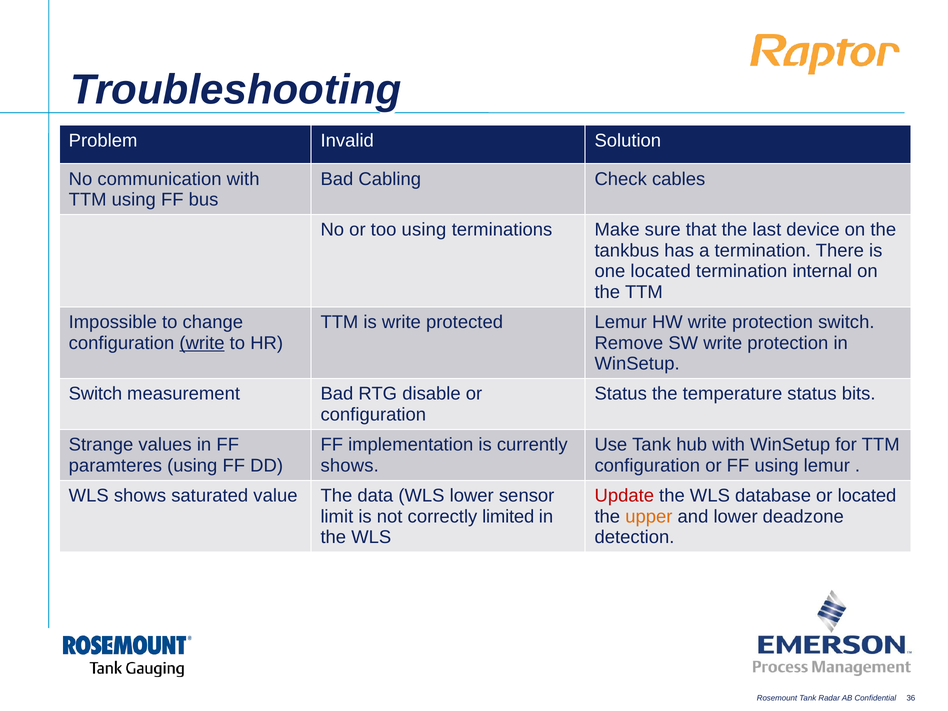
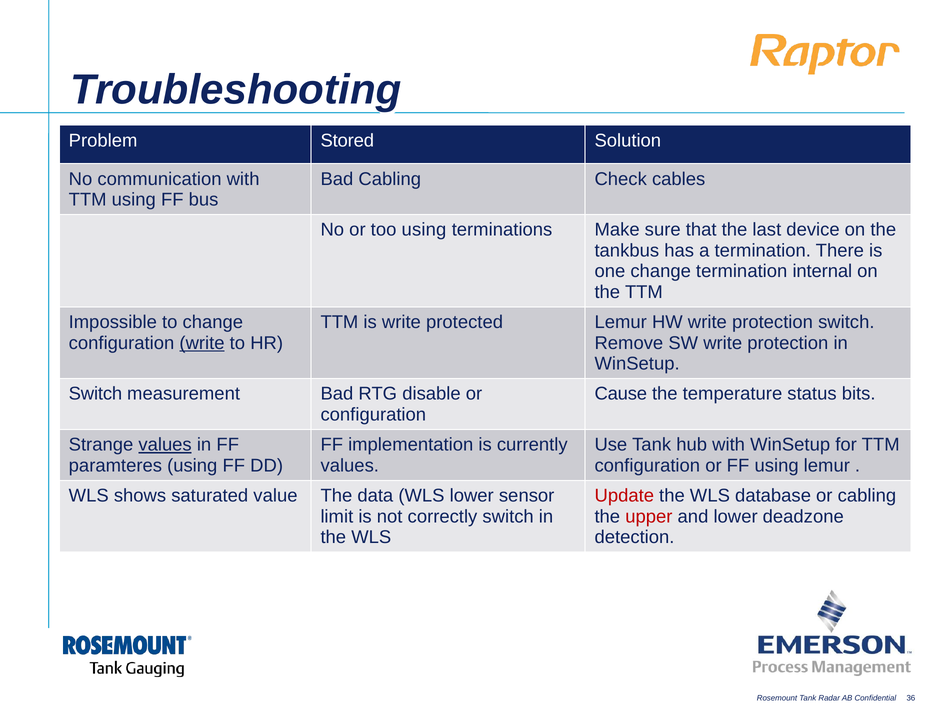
Invalid: Invalid -> Stored
one located: located -> change
Status at (621, 394): Status -> Cause
values at (165, 445) underline: none -> present
shows at (350, 466): shows -> values
or located: located -> cabling
correctly limited: limited -> switch
upper colour: orange -> red
